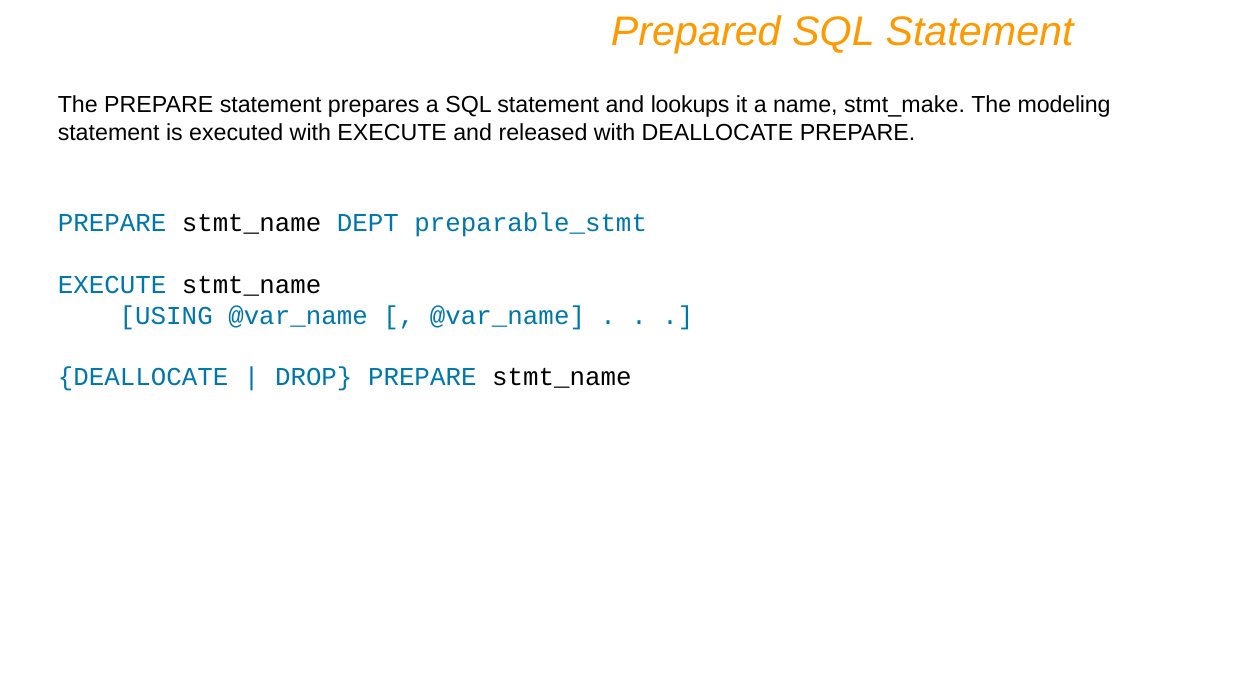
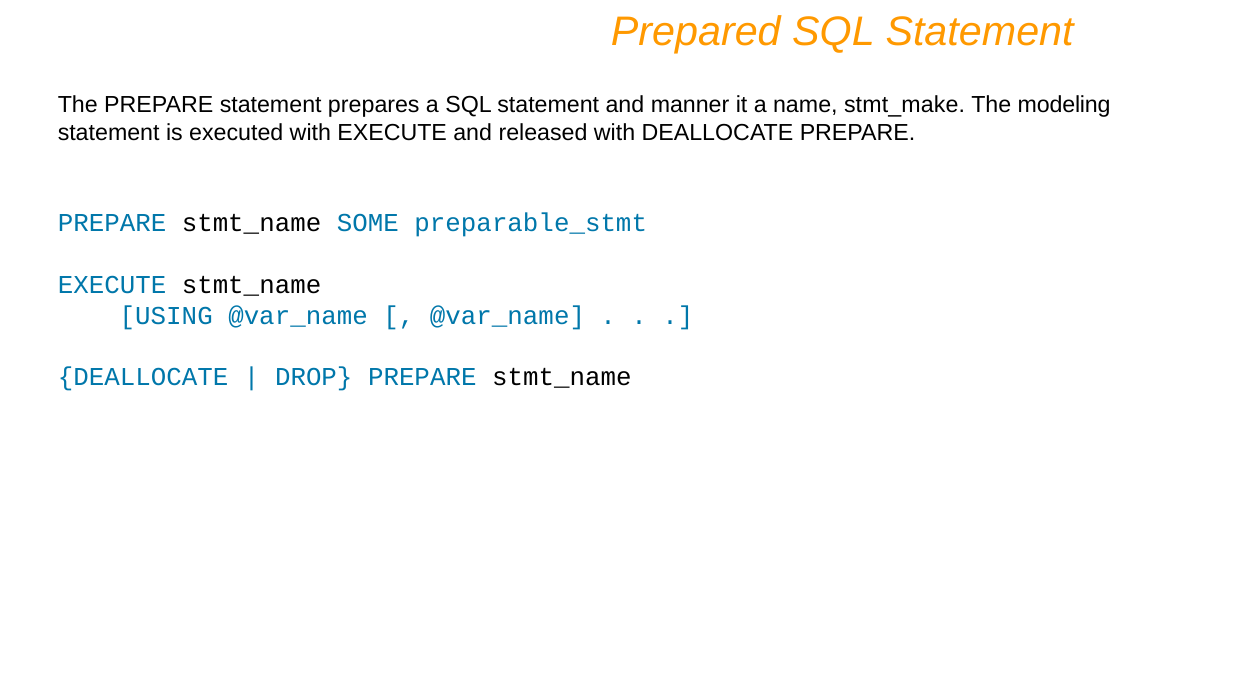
lookups: lookups -> manner
DEPT: DEPT -> SOME
